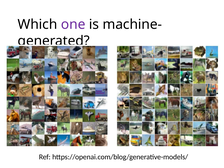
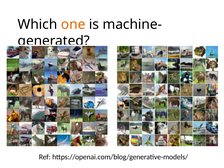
one colour: purple -> orange
